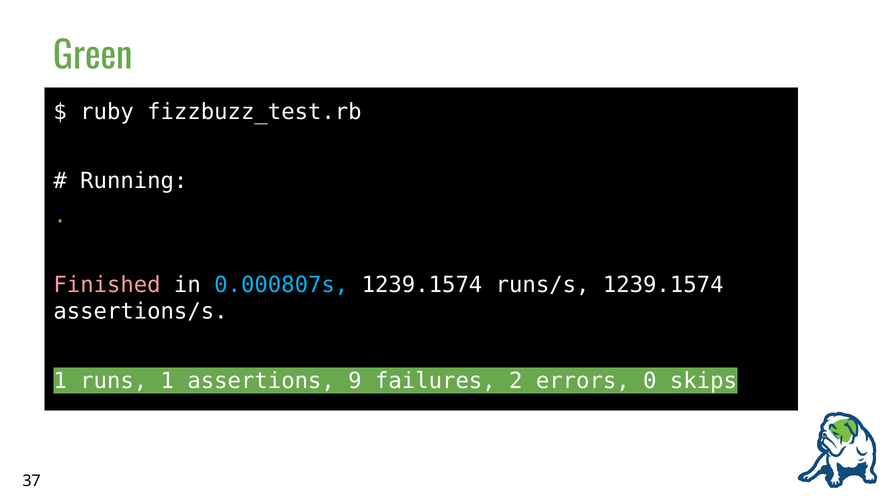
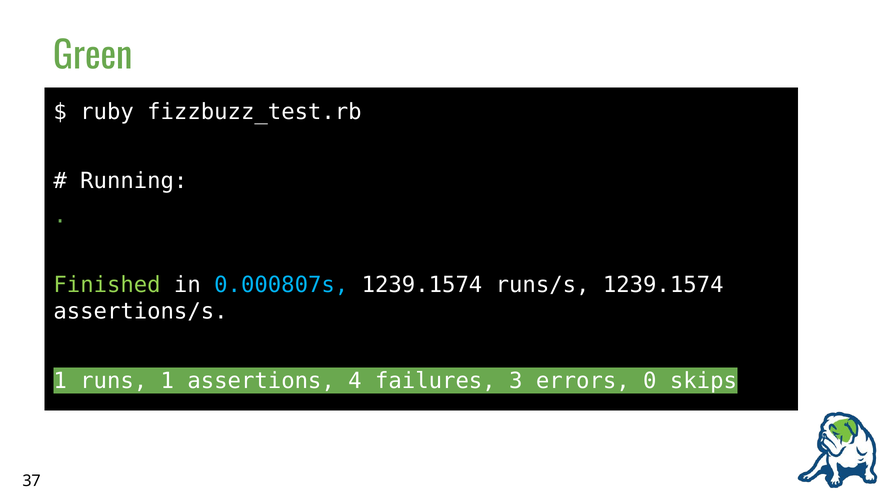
Finished colour: pink -> light green
9: 9 -> 4
2: 2 -> 3
